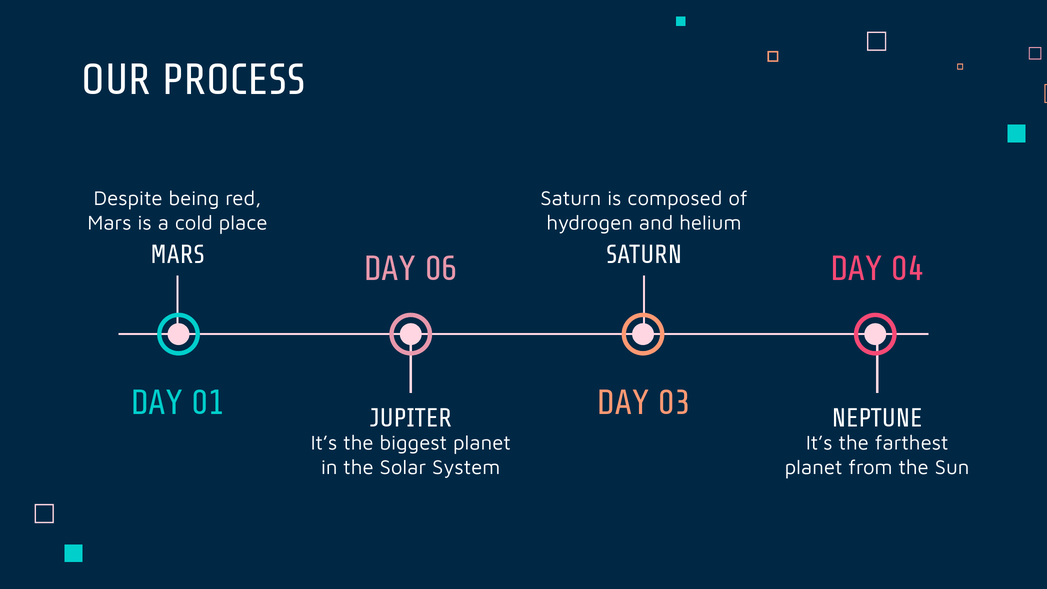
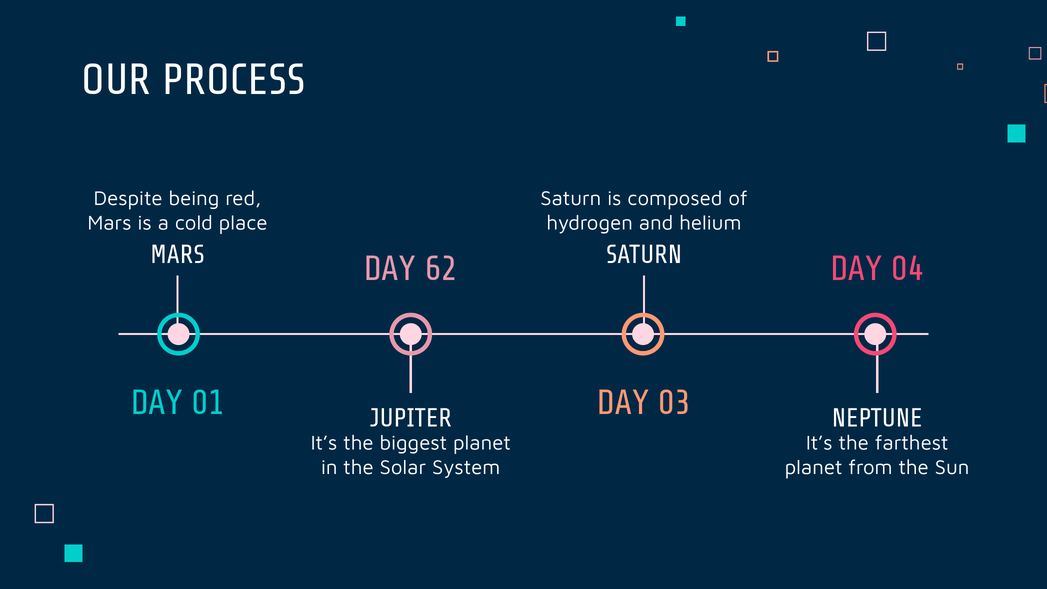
06: 06 -> 62
